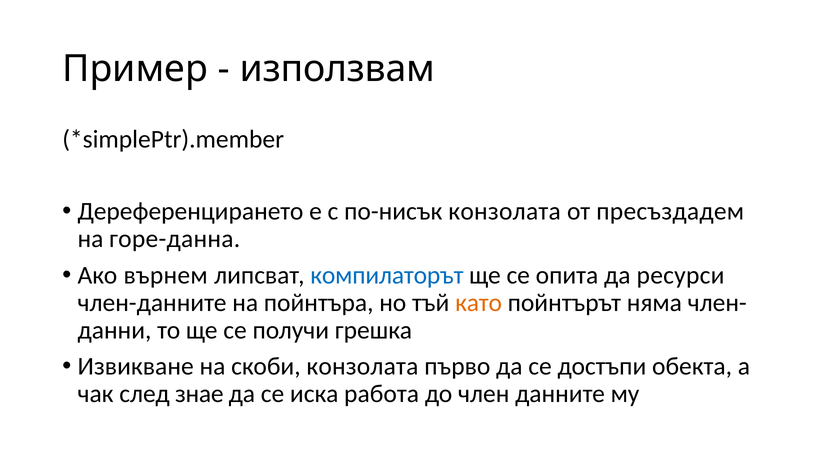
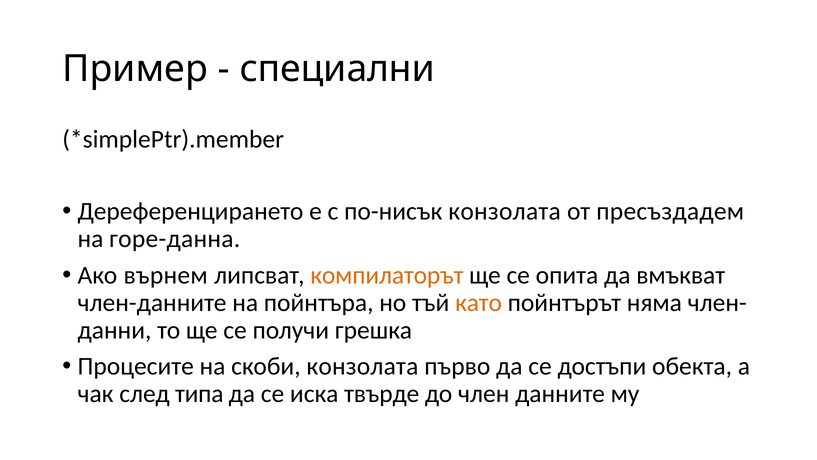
използвам: използвам -> специални
компилаторът colour: blue -> orange
ресурси: ресурси -> вмъкват
Извикване: Извикване -> Процесите
знае: знае -> типа
работа: работа -> твърде
